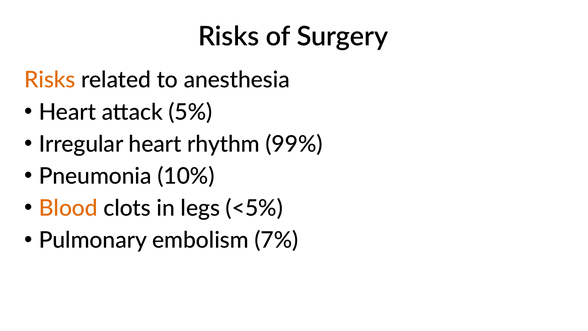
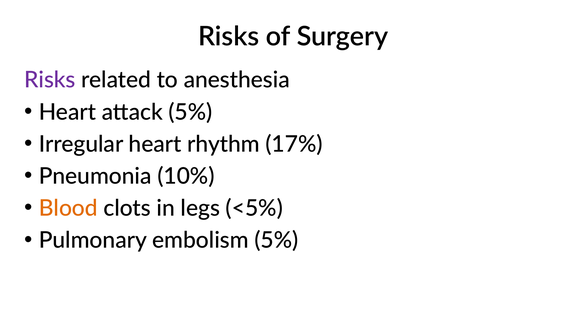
Risks at (50, 80) colour: orange -> purple
99%: 99% -> 17%
embolism 7%: 7% -> 5%
